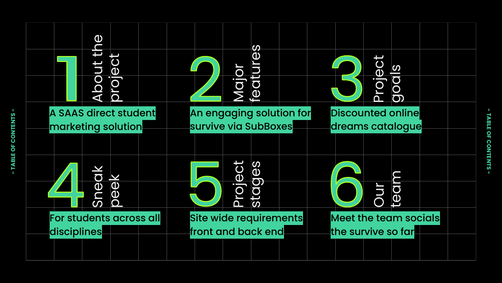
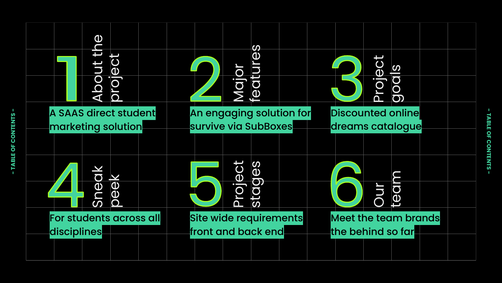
socials: socials -> brands
the survive: survive -> behind
